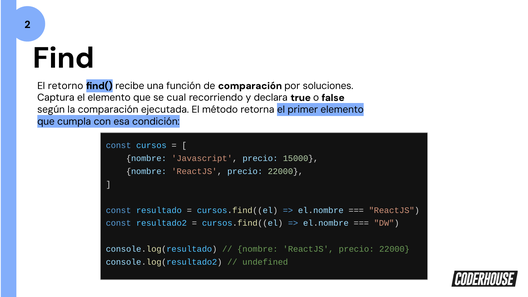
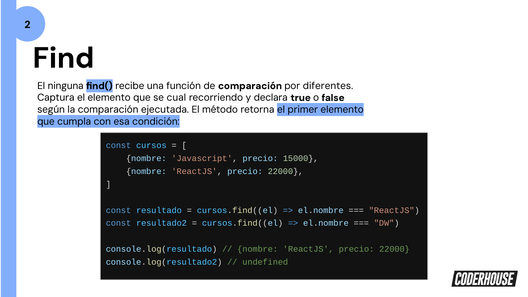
retorno: retorno -> ninguna
soluciones: soluciones -> diferentes
